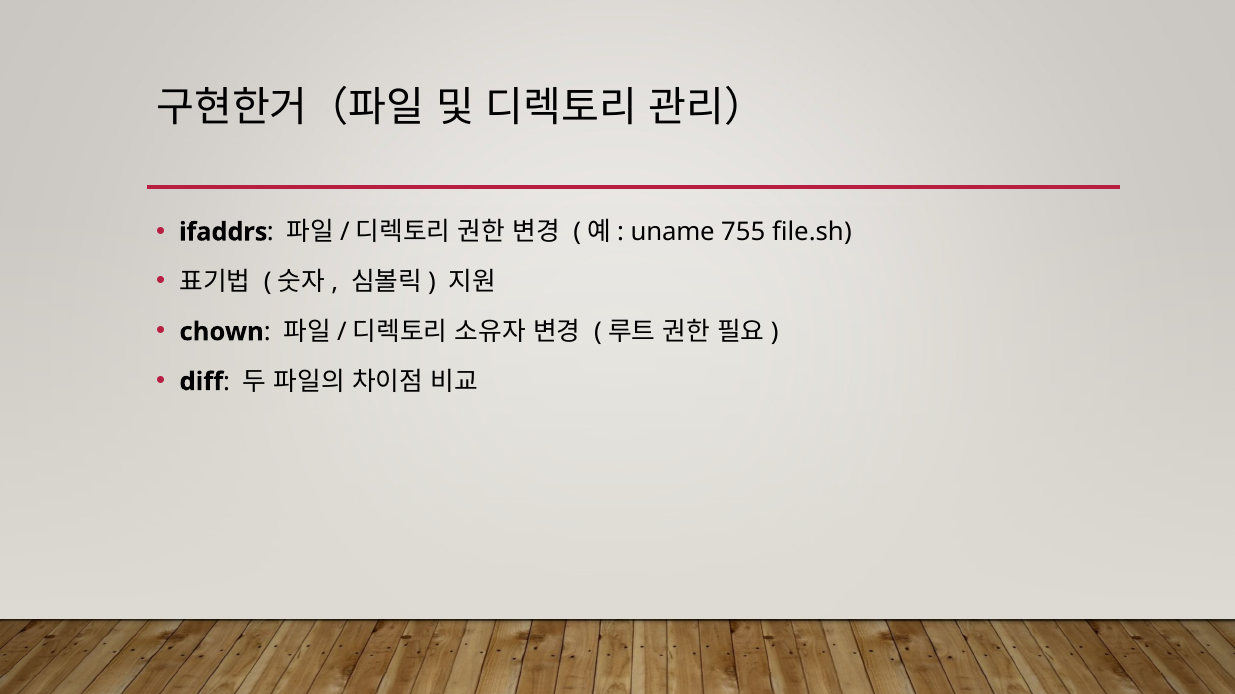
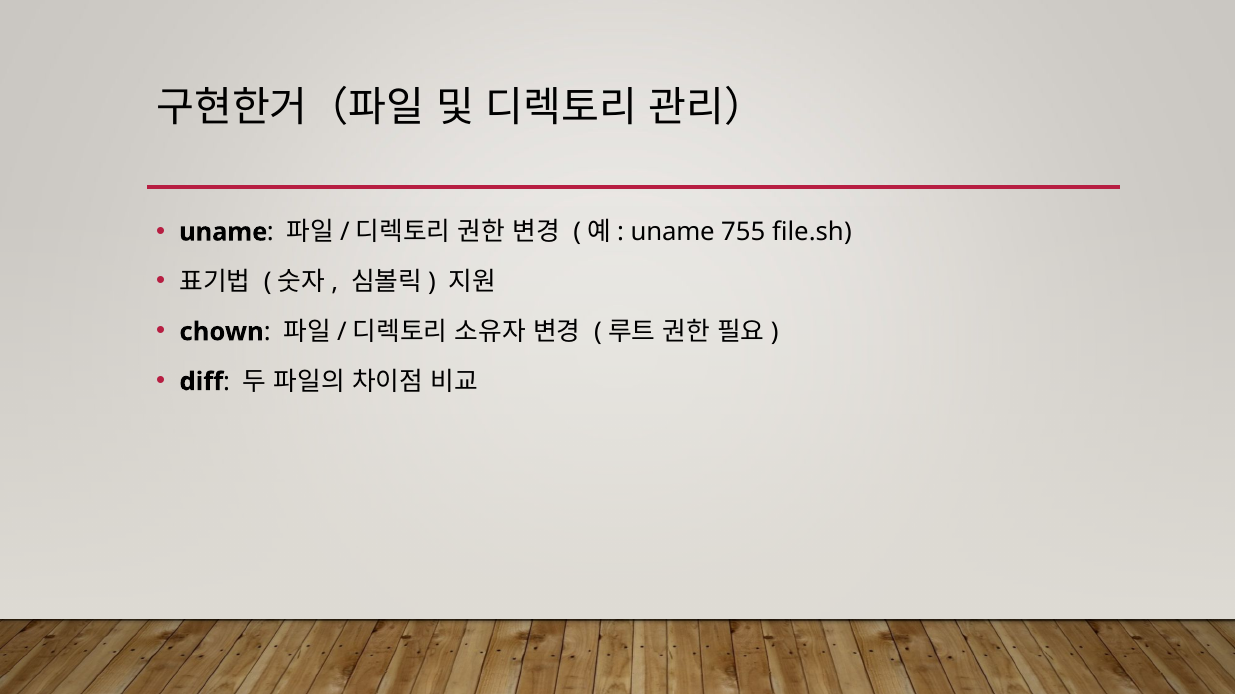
ifaddrs at (223, 232): ifaddrs -> uname
